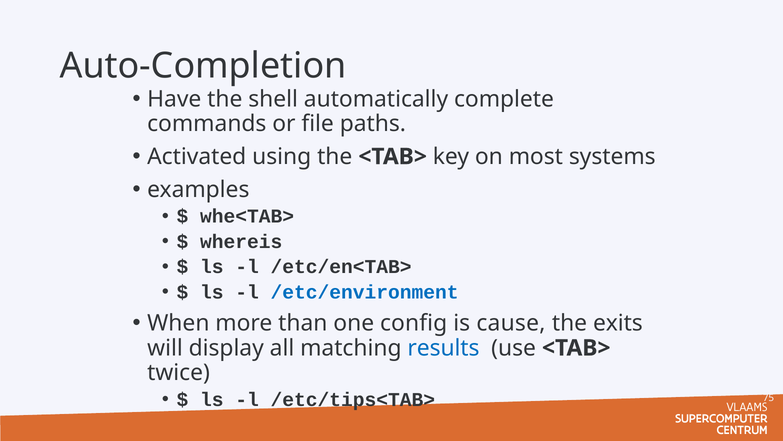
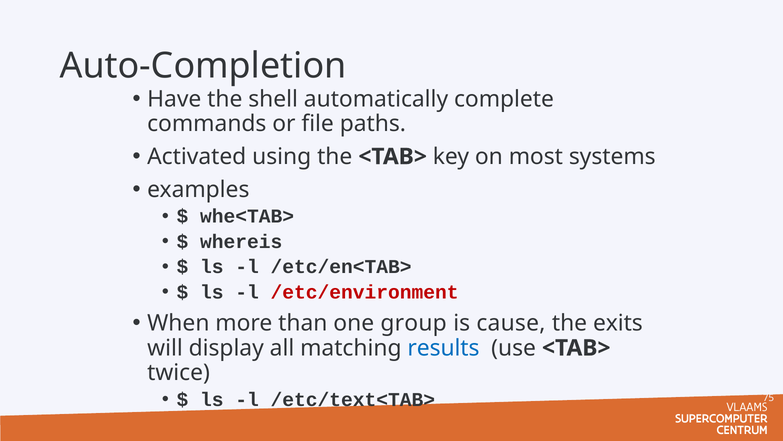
/etc/environment colour: blue -> red
config: config -> group
/etc/tips<TAB>: /etc/tips<TAB> -> /etc/text<TAB>
